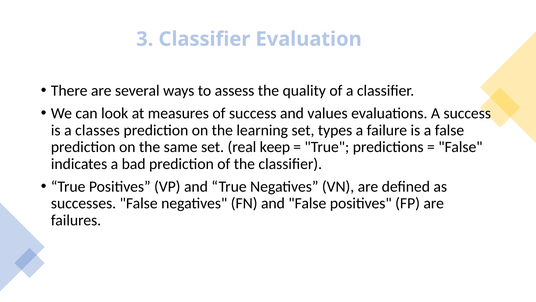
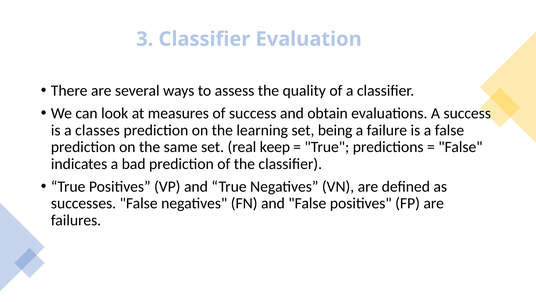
values: values -> obtain
types: types -> being
